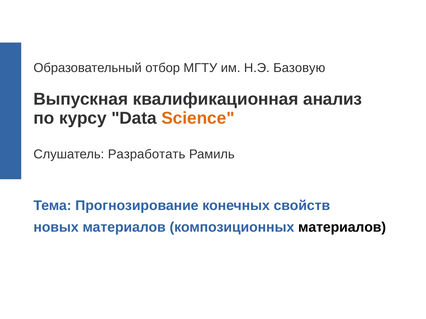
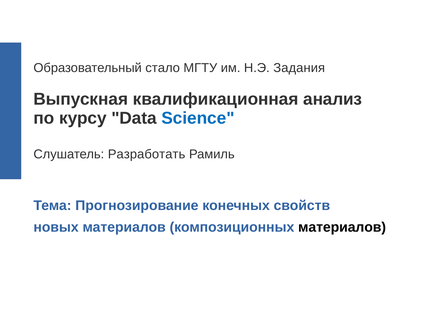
отбор: отбор -> стало
Базовую: Базовую -> Задания
Science colour: orange -> blue
